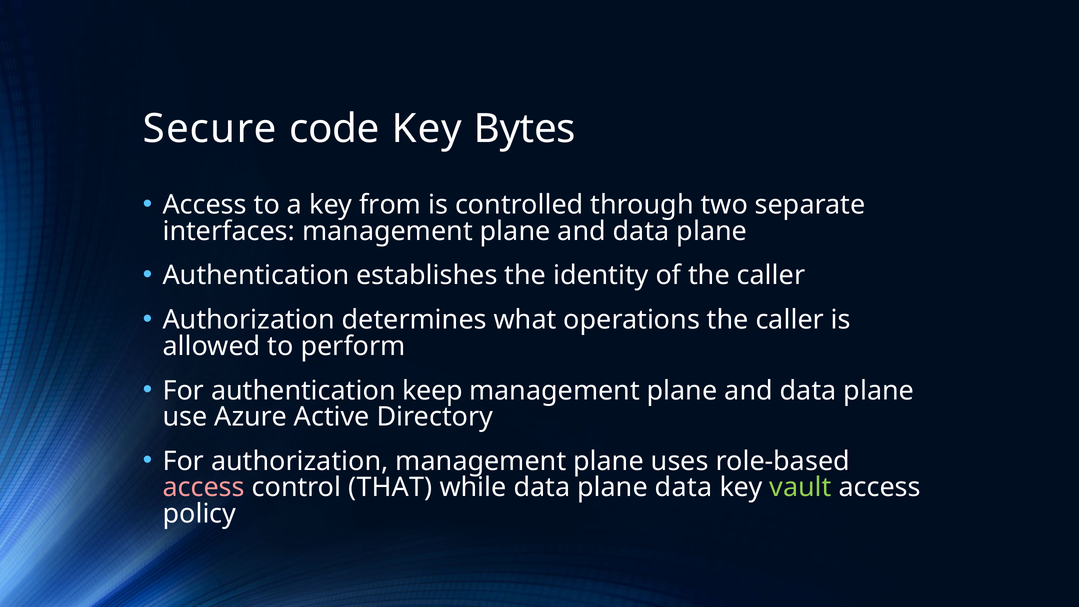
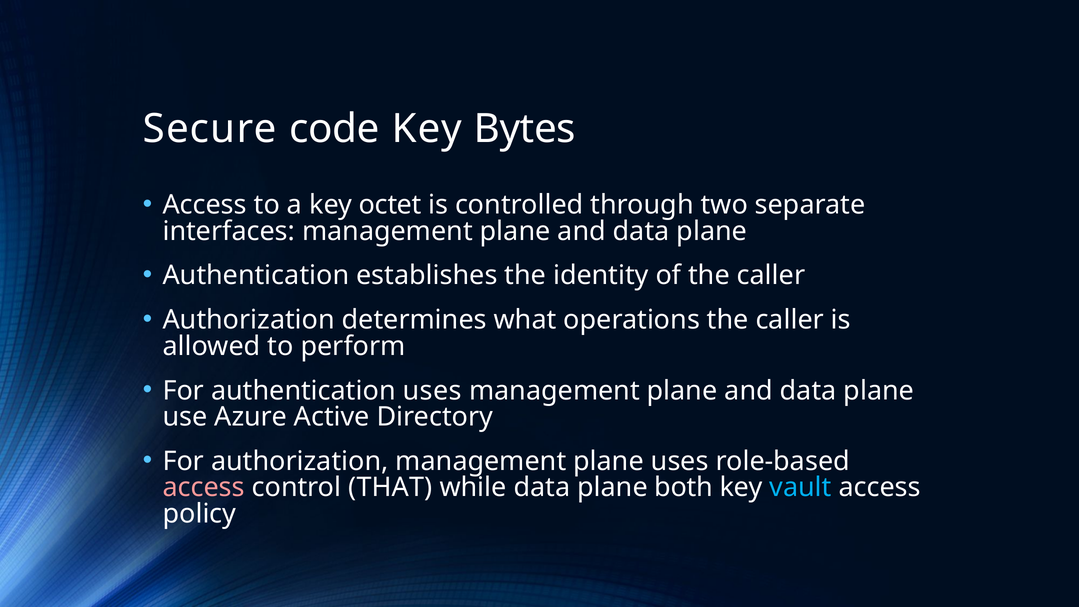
from: from -> octet
authentication keep: keep -> uses
plane data: data -> both
vault colour: light green -> light blue
